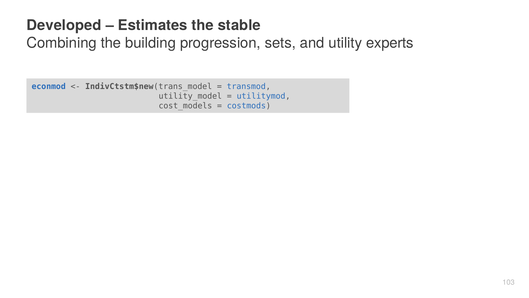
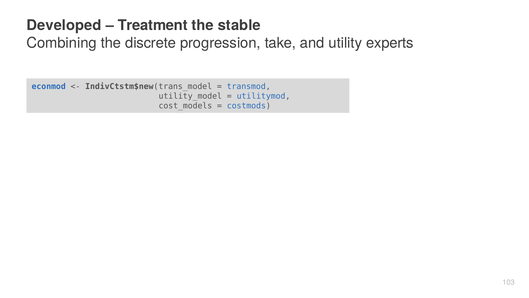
Estimates: Estimates -> Treatment
building: building -> discrete
sets: sets -> take
